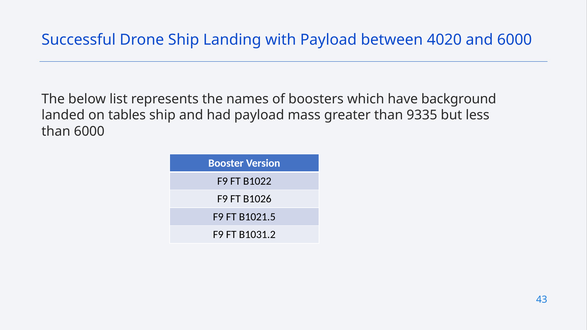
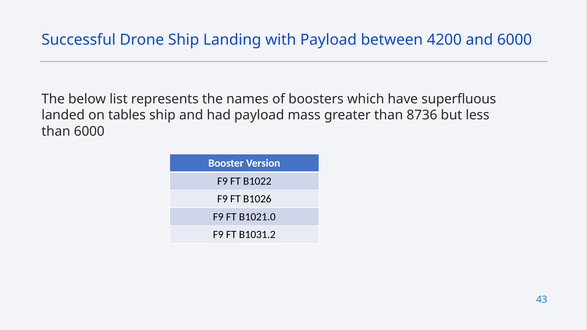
4020: 4020 -> 4200
background: background -> superfluous
9335: 9335 -> 8736
B1021.5: B1021.5 -> B1021.0
